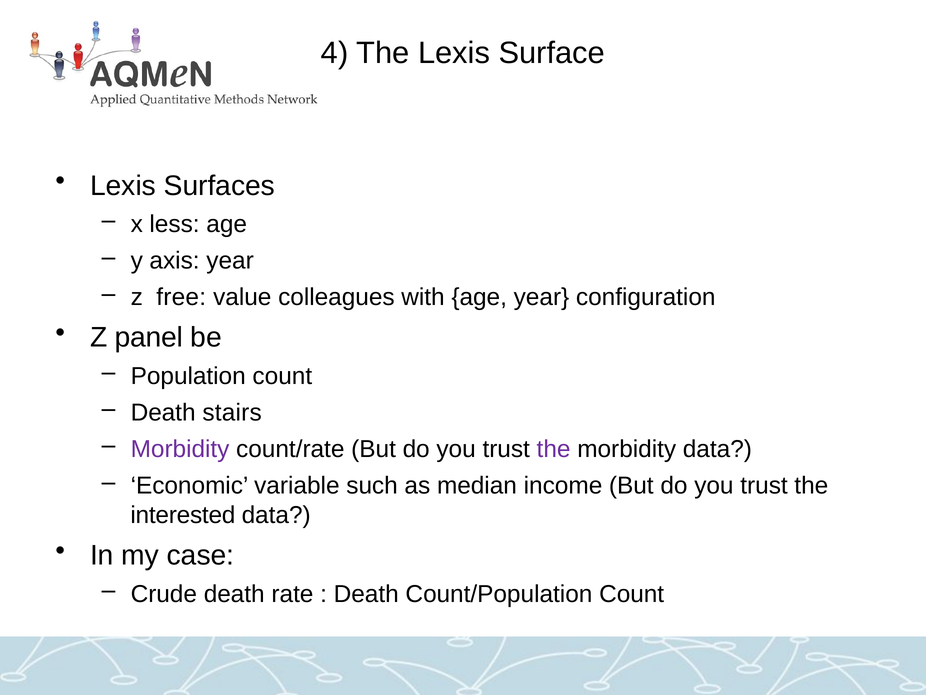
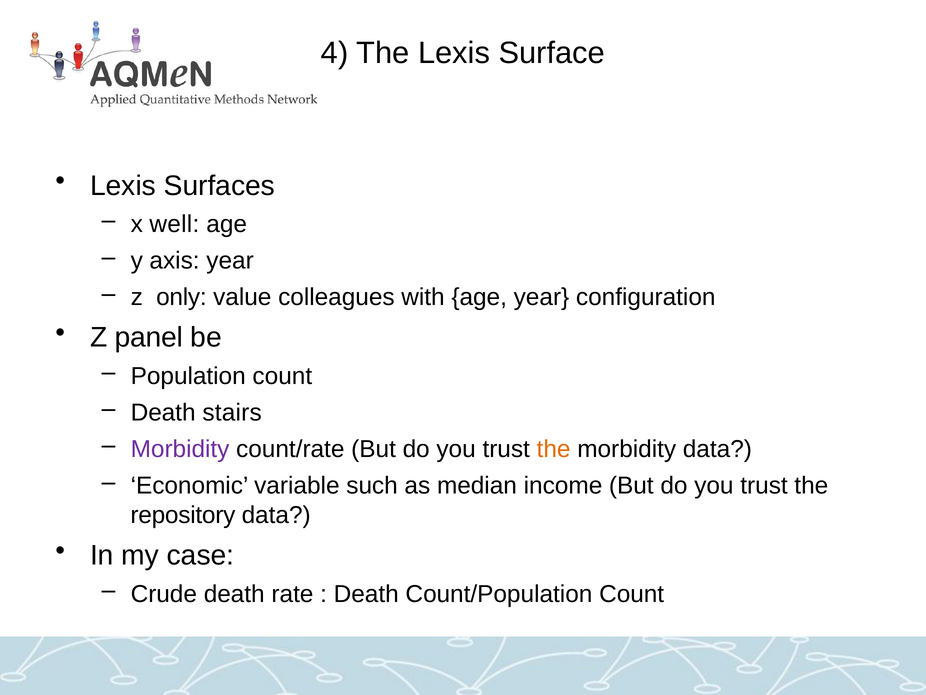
less: less -> well
free: free -> only
the at (554, 449) colour: purple -> orange
interested: interested -> repository
